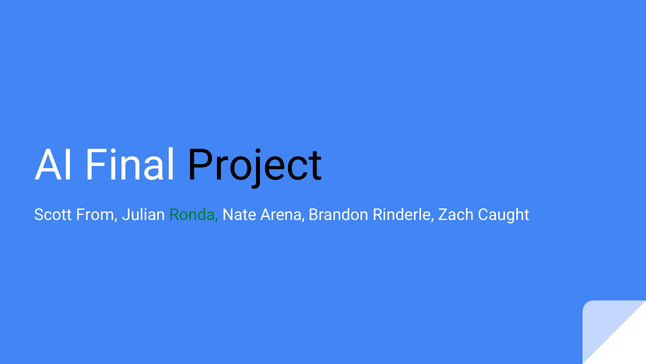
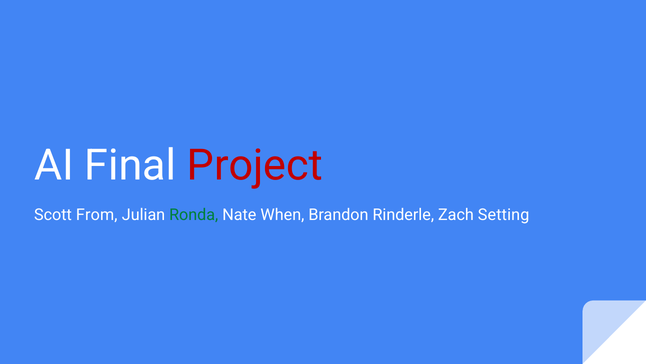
Project colour: black -> red
Arena: Arena -> When
Caught: Caught -> Setting
